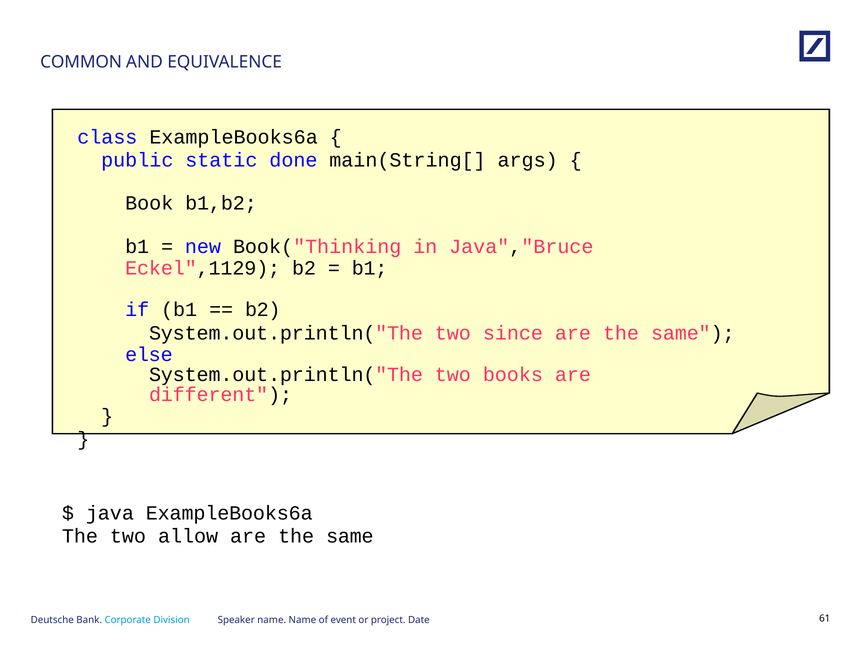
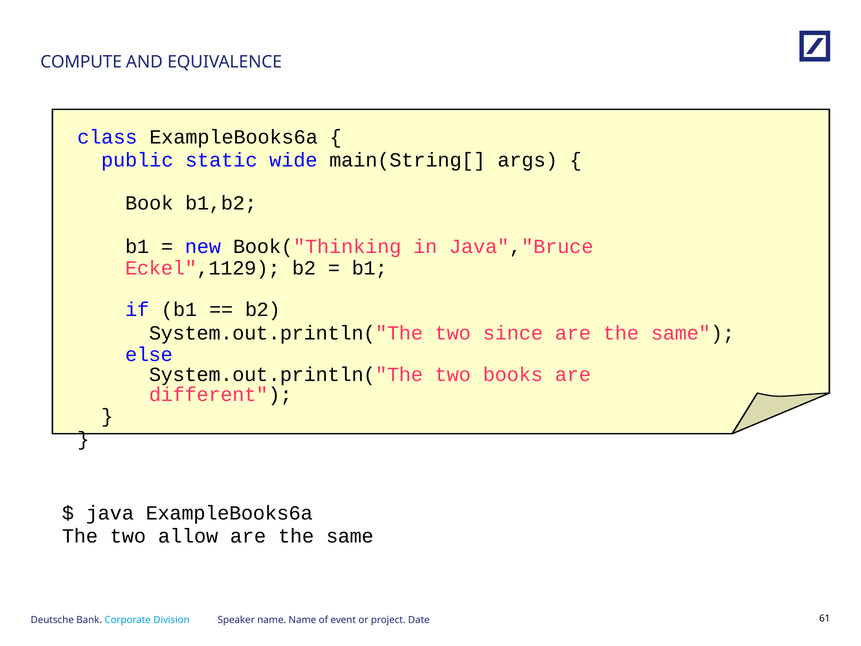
COMMON: COMMON -> COMPUTE
done: done -> wide
